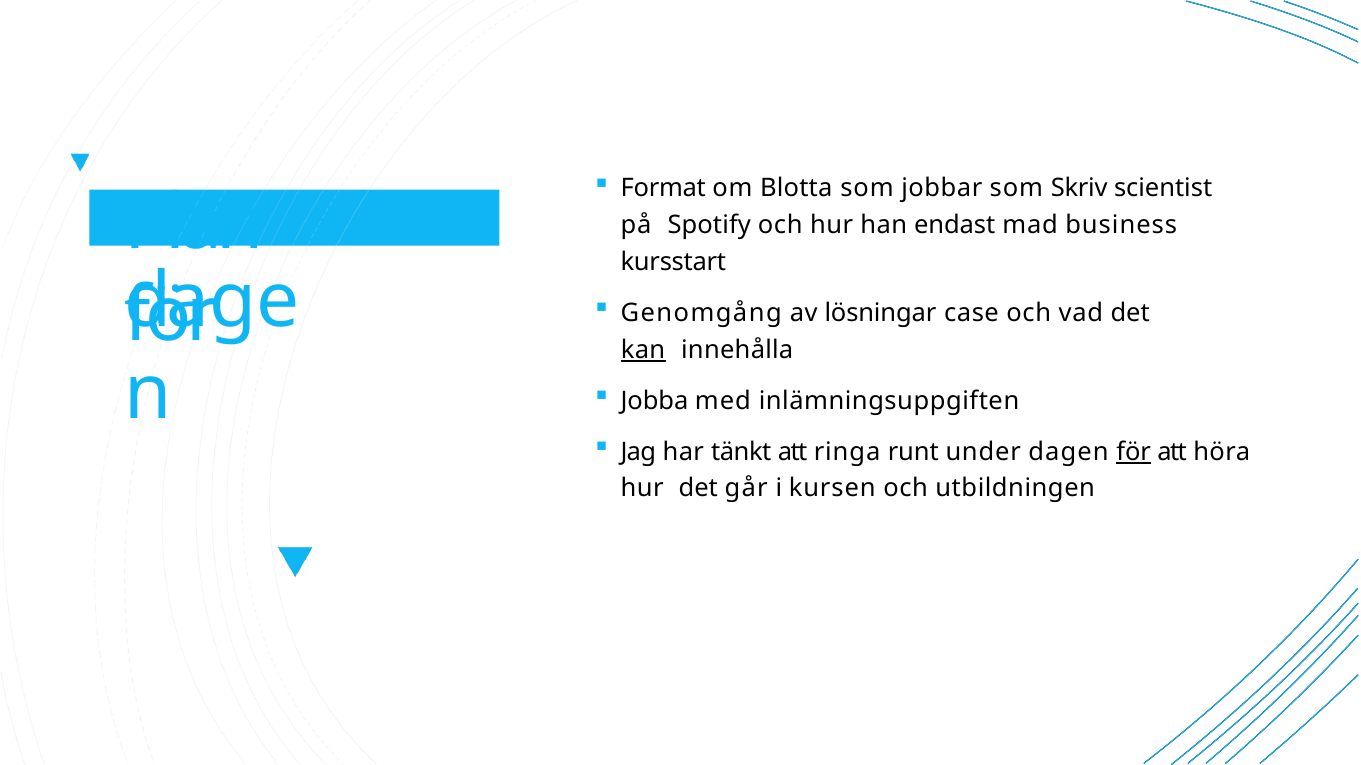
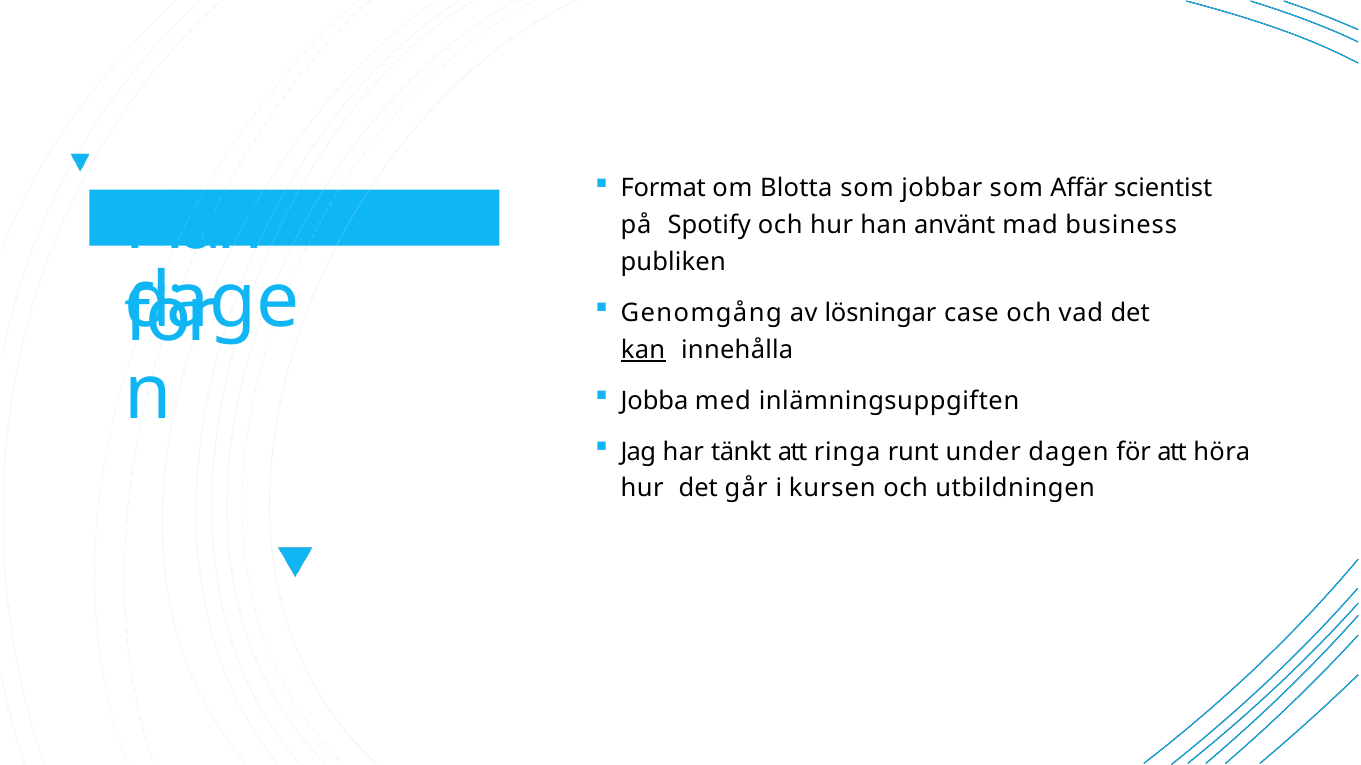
Skriv: Skriv -> Affär
endast: endast -> använt
kursstart: kursstart -> publiken
för at (1134, 452) underline: present -> none
